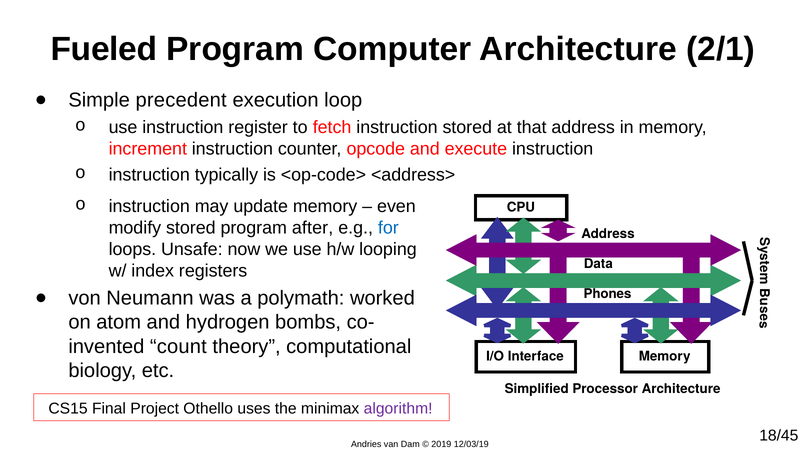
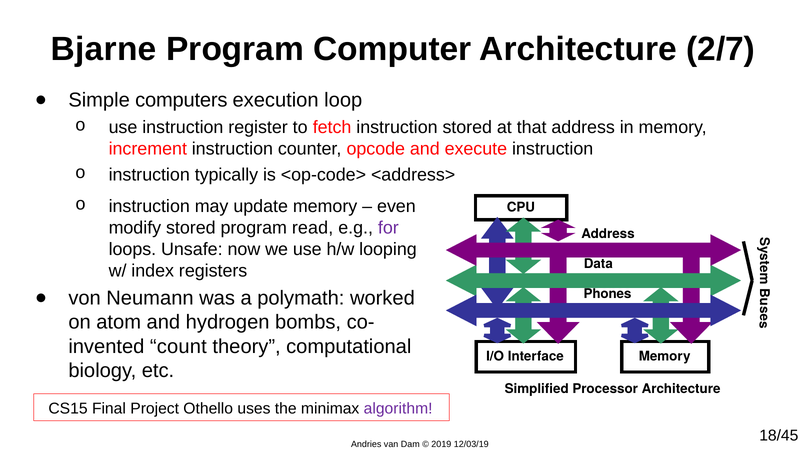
Fueled: Fueled -> Bjarne
2/1: 2/1 -> 2/7
precedent: precedent -> computers
after: after -> read
for colour: blue -> purple
